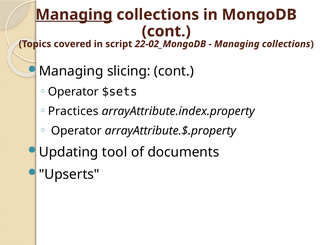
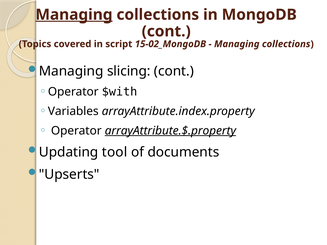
22-02_MongoDB: 22-02_MongoDB -> 15-02_MongoDB
$sets: $sets -> $with
Practices: Practices -> Variables
arrayAttribute.$.property underline: none -> present
